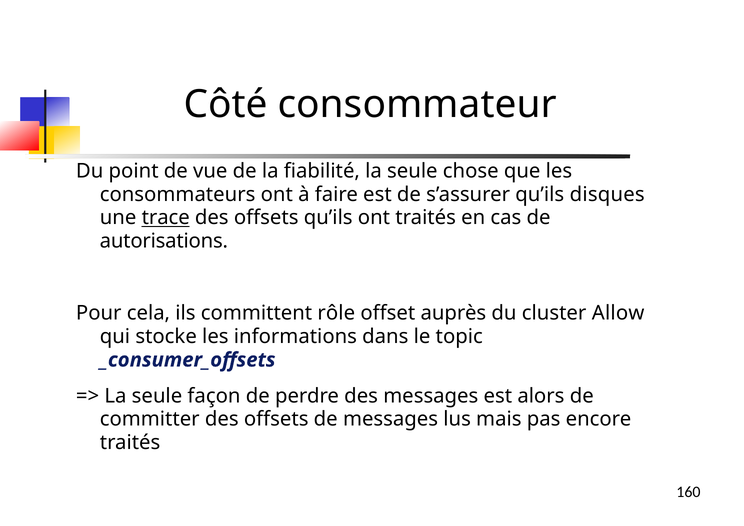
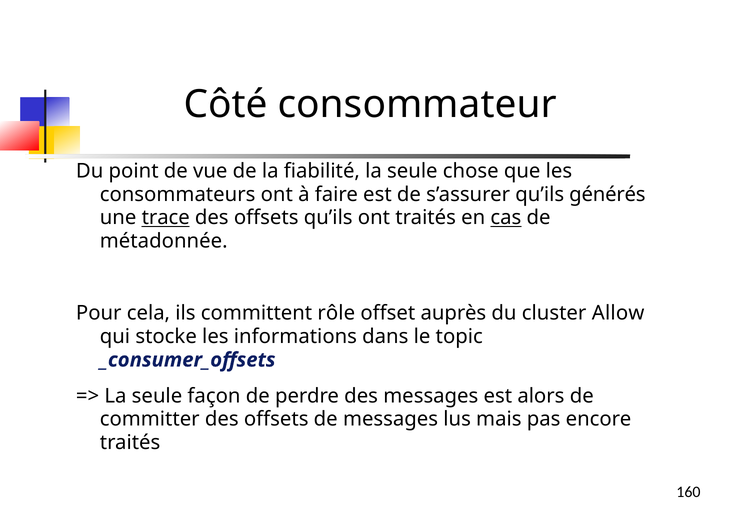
disques: disques -> générés
cas underline: none -> present
autorisations: autorisations -> métadonnée
